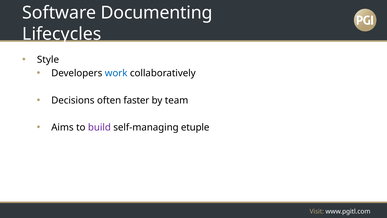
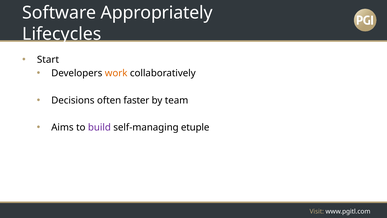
Documenting: Documenting -> Appropriately
Style: Style -> Start
work colour: blue -> orange
